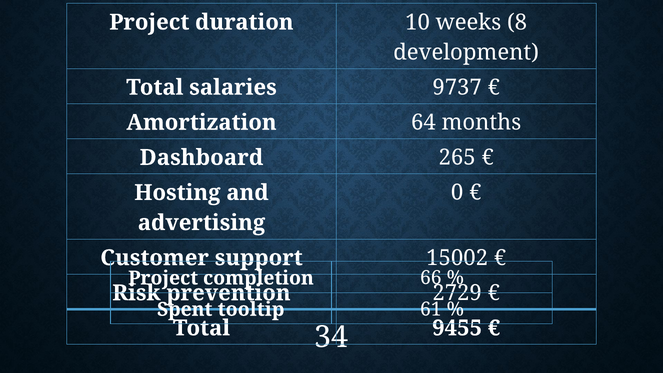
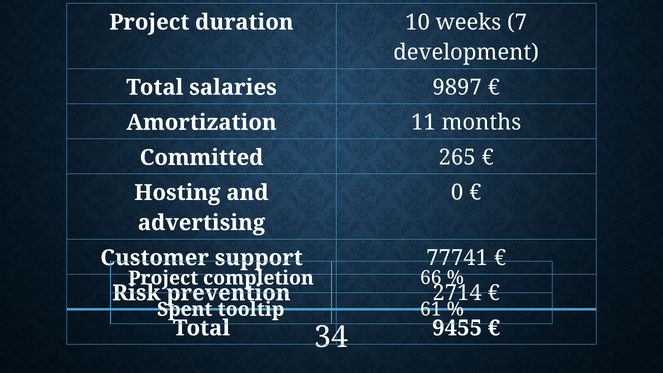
8: 8 -> 7
9737: 9737 -> 9897
64: 64 -> 11
Dashboard: Dashboard -> Committed
15002: 15002 -> 77741
2729: 2729 -> 2714
